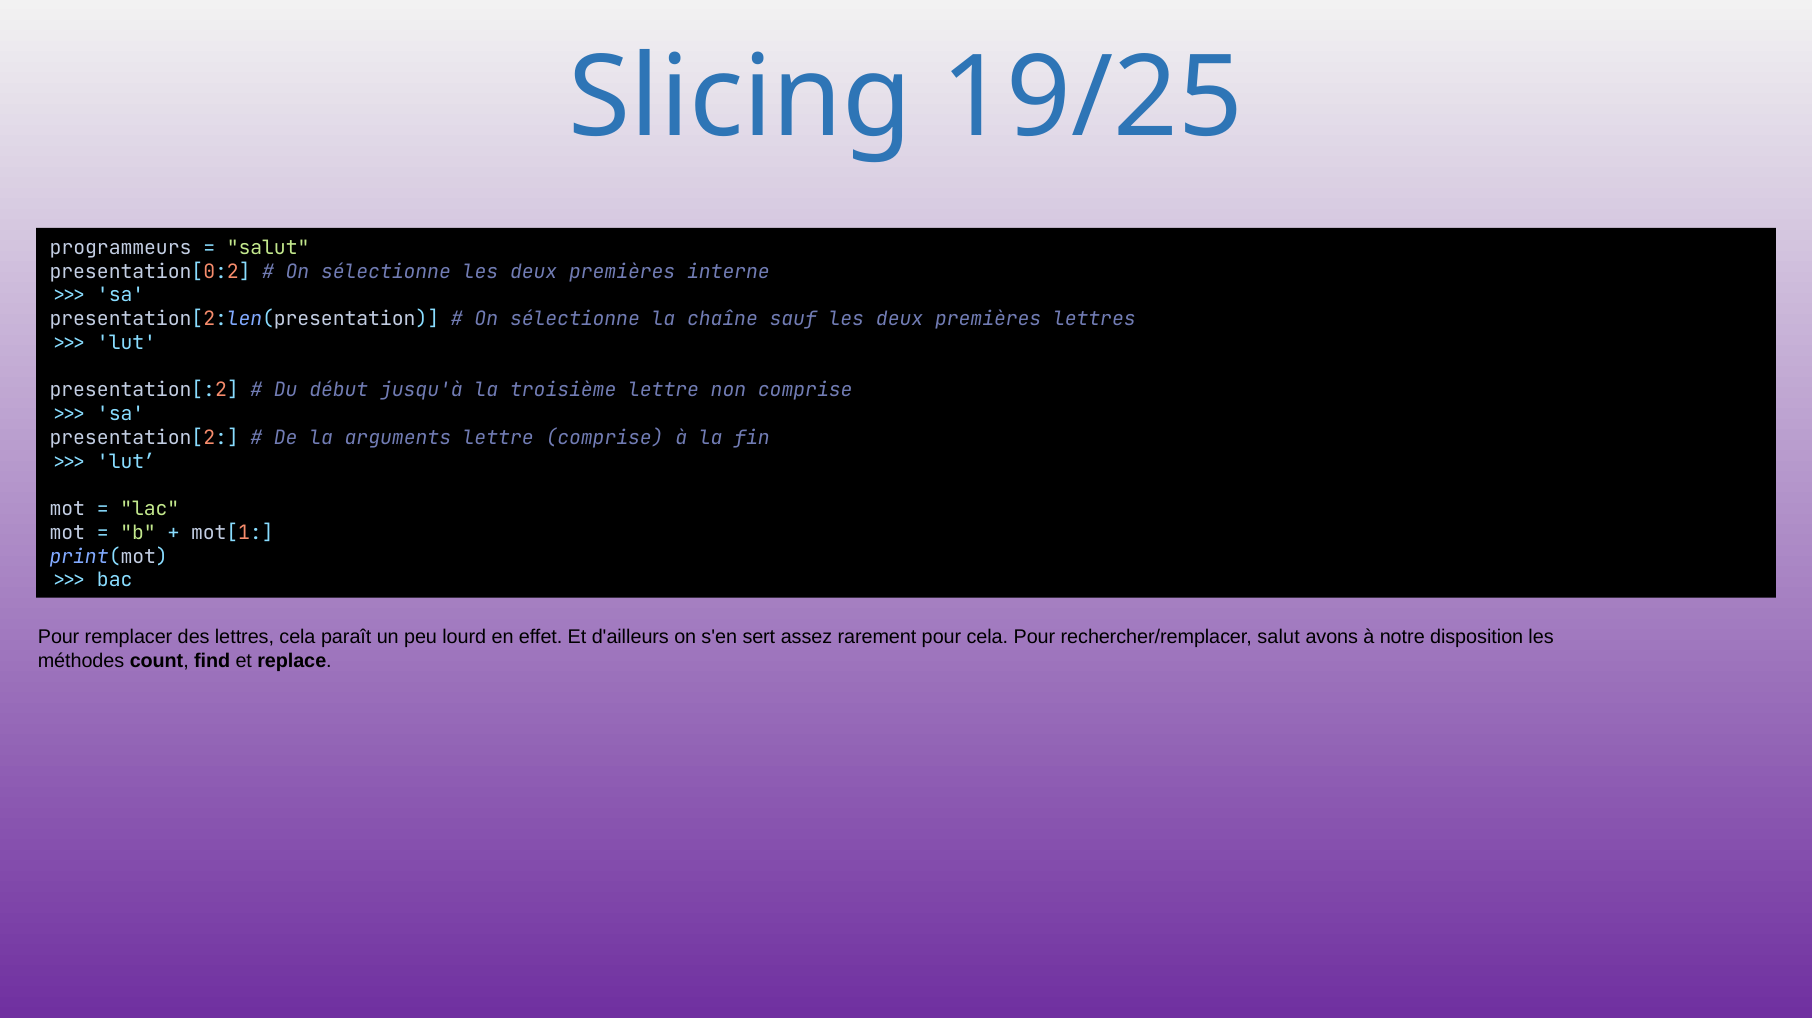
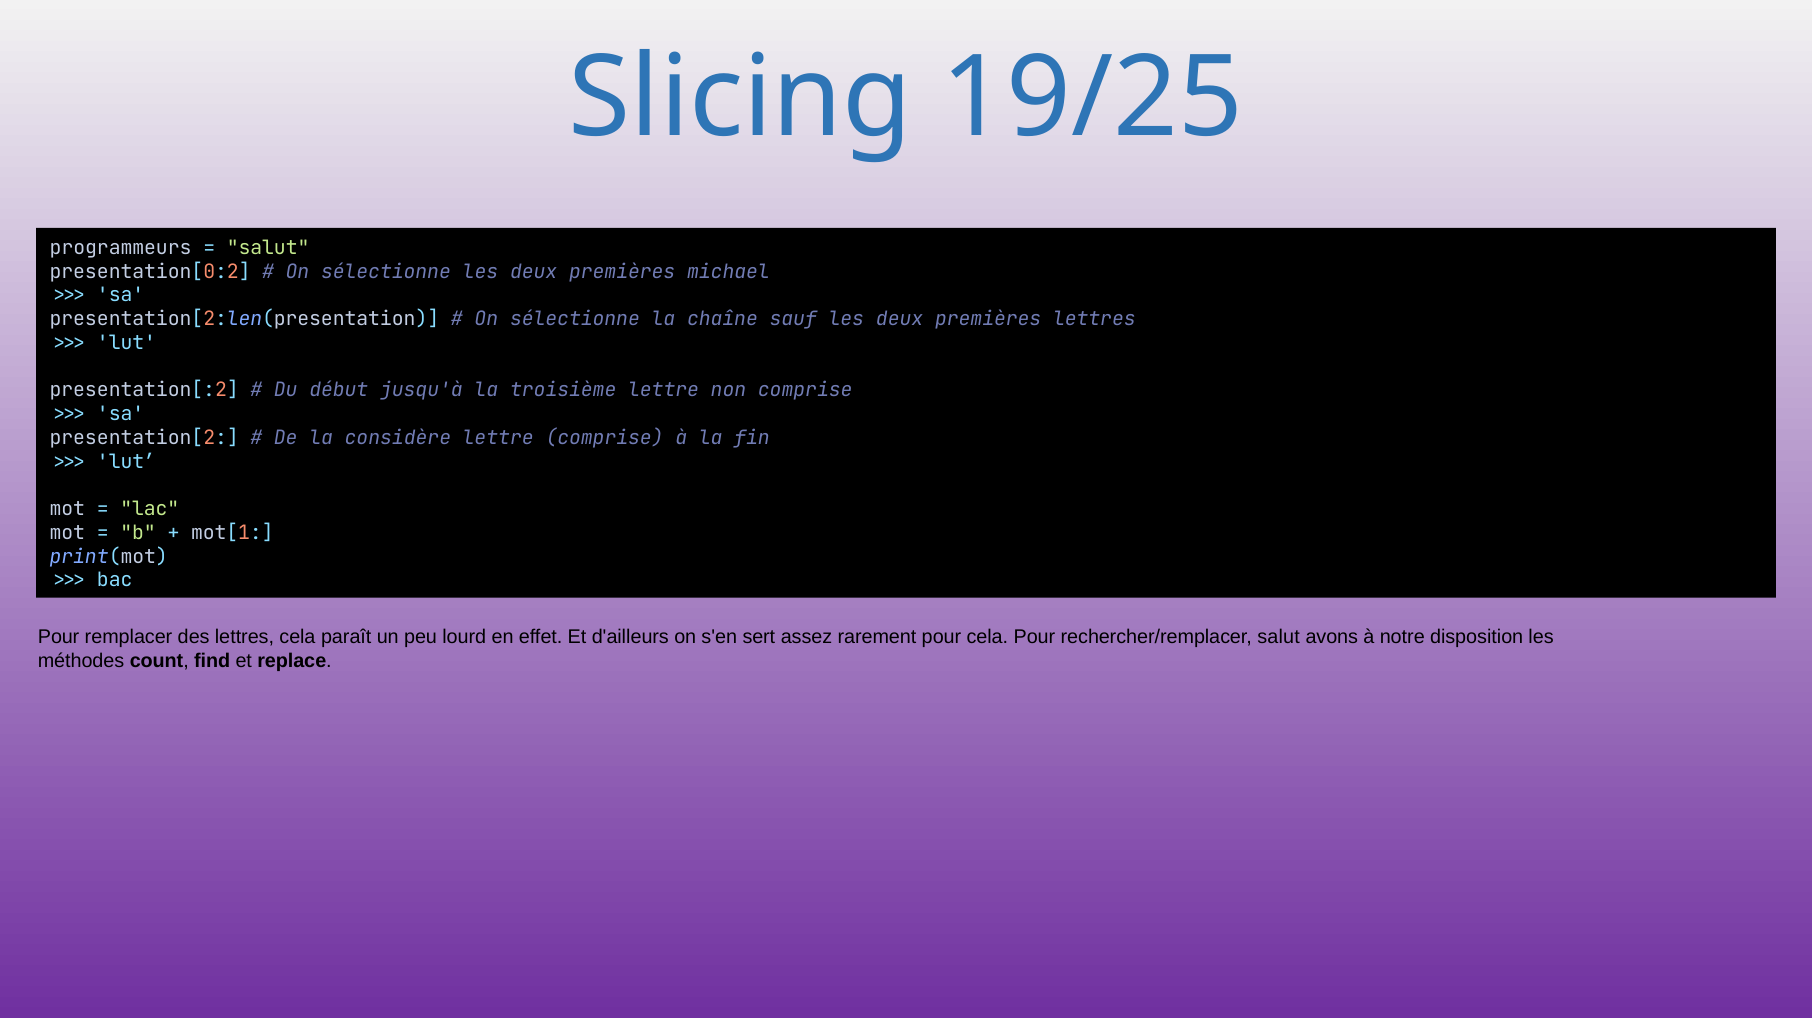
interne: interne -> michael
arguments: arguments -> considère
